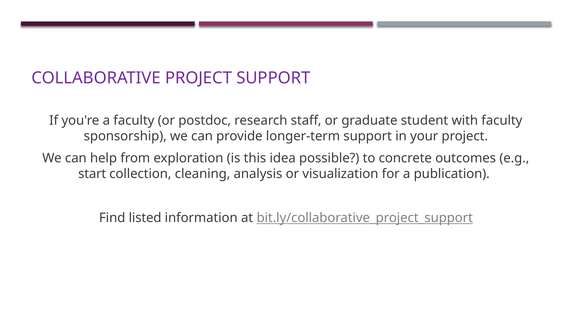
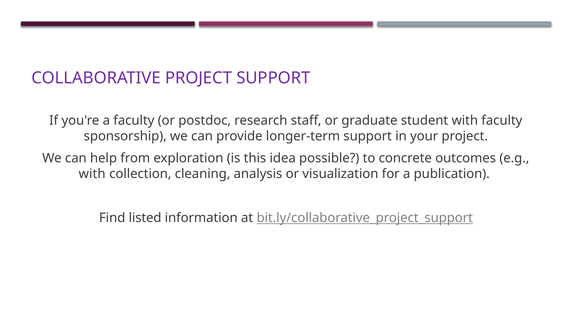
start at (92, 174): start -> with
